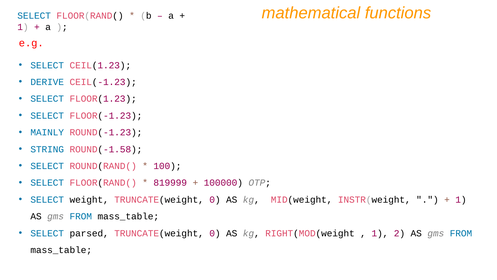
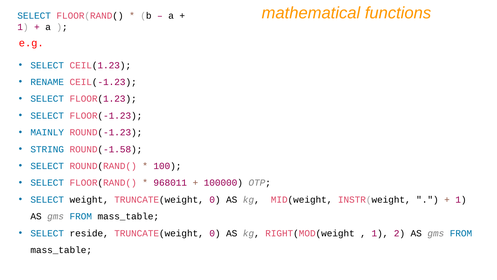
DERIVE: DERIVE -> RENAME
819999: 819999 -> 968011
parsed: parsed -> reside
